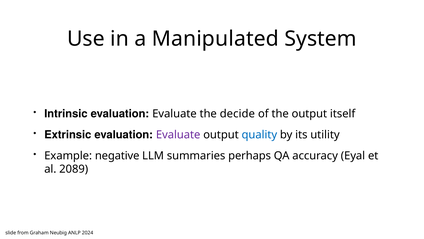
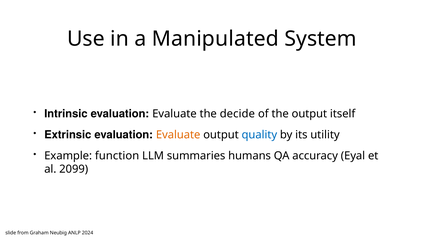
Evaluate at (178, 135) colour: purple -> orange
negative: negative -> function
perhaps: perhaps -> humans
2089: 2089 -> 2099
